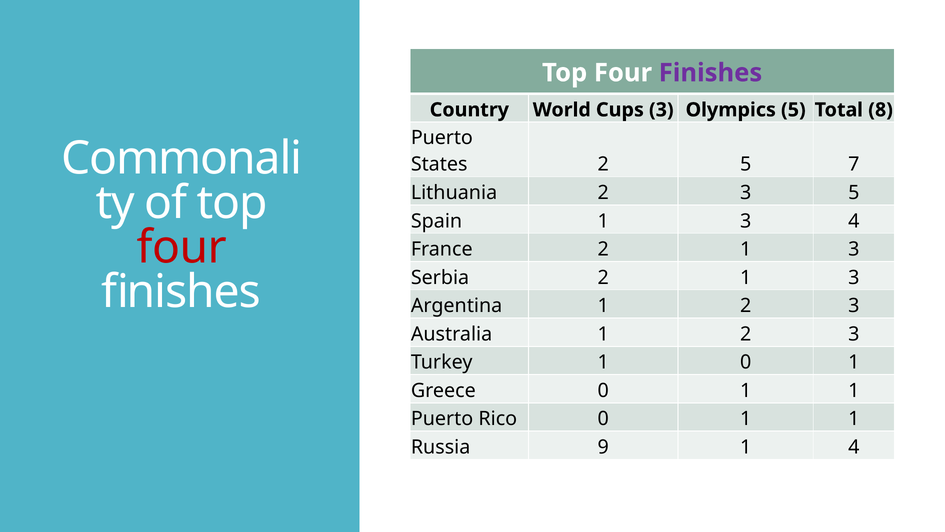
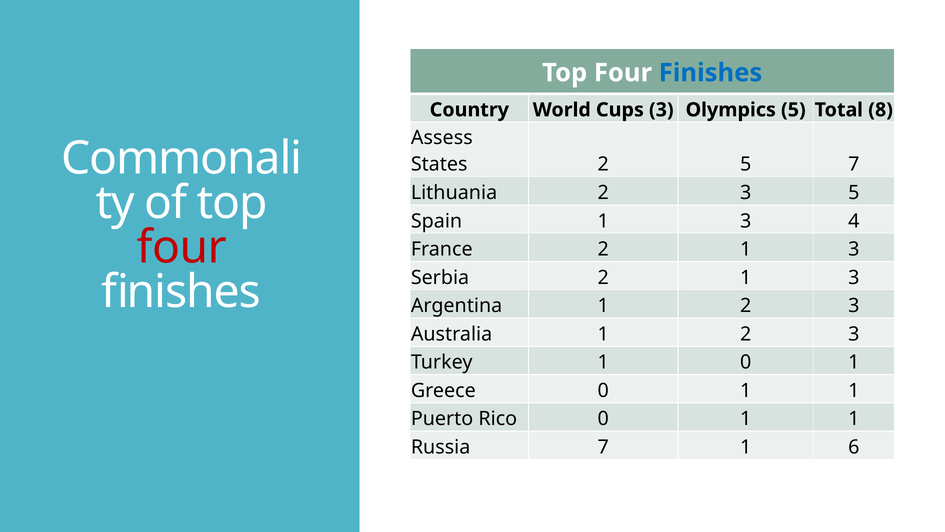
Finishes at (710, 73) colour: purple -> blue
Puerto at (442, 137): Puerto -> Assess
Russia 9: 9 -> 7
1 4: 4 -> 6
